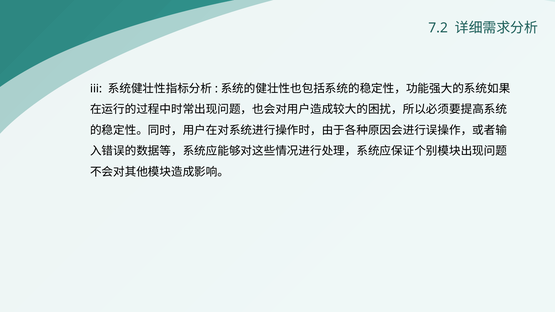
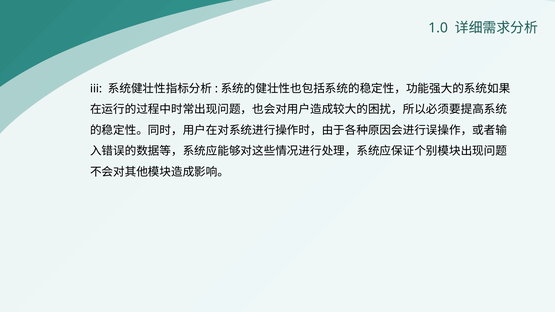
7.2: 7.2 -> 1.0
